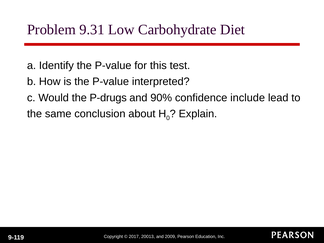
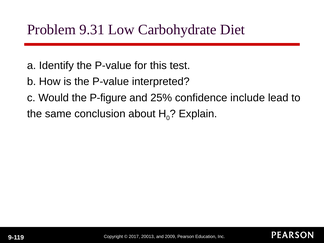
P-drugs: P-drugs -> P-figure
90%: 90% -> 25%
